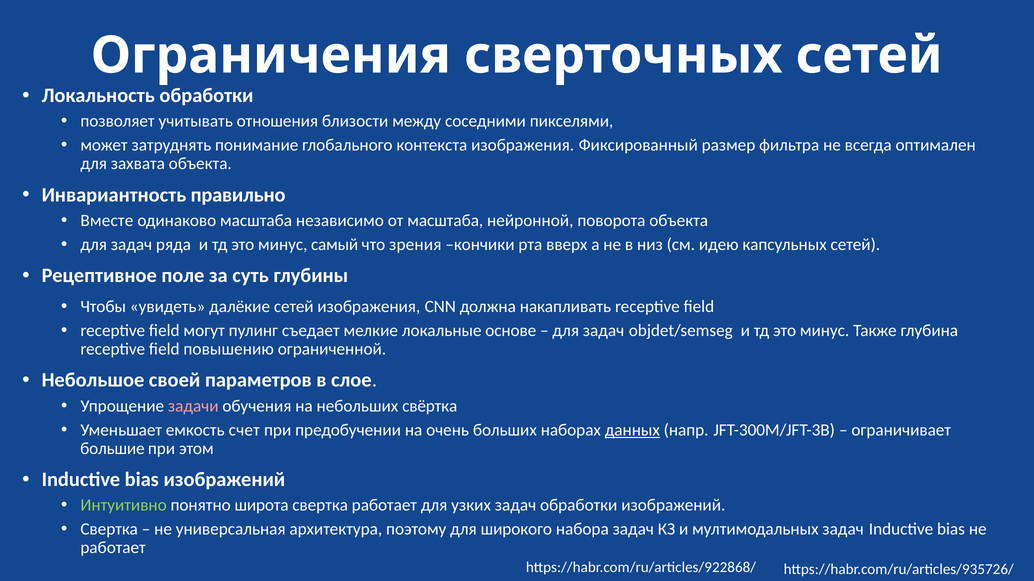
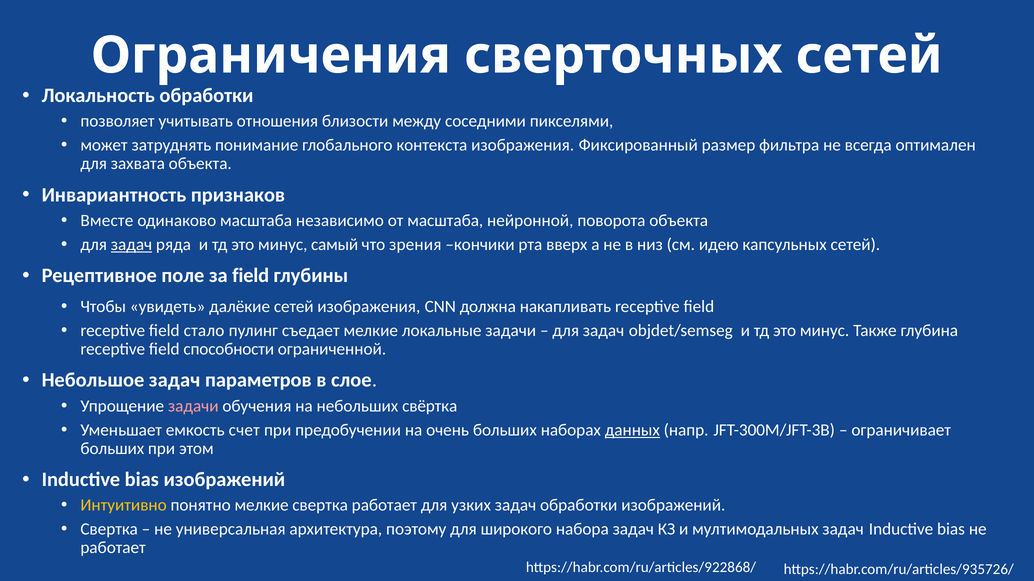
правильно: правильно -> признаков
задач at (131, 245) underline: none -> present
за суть: суть -> field
могут: могут -> стало
локальные основе: основе -> задачи
повышению: повышению -> способности
Небольшое своей: своей -> задач
большие at (112, 449): большие -> больших
Интуитивно colour: light green -> yellow
понятно широта: широта -> мелкие
